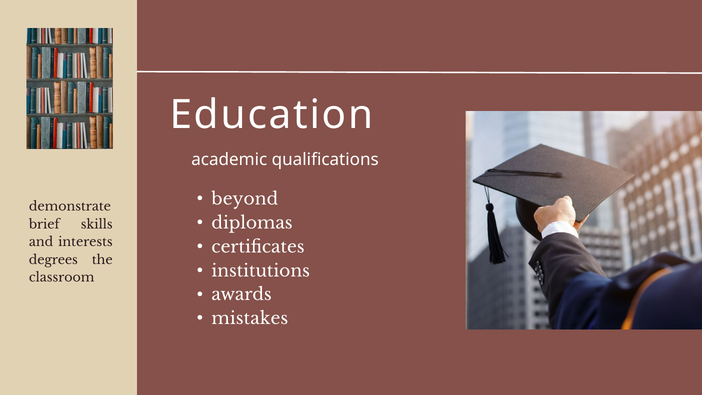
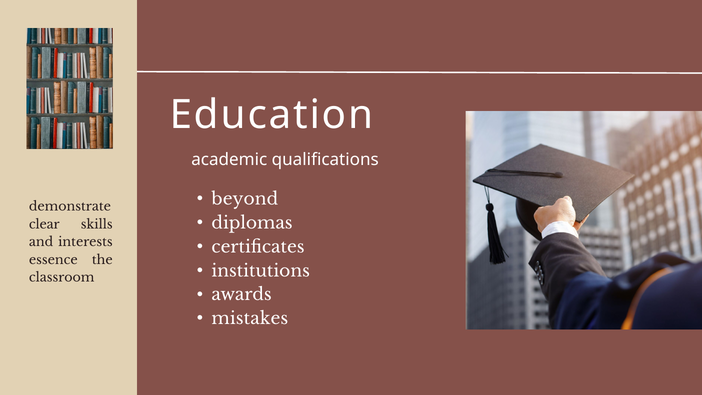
brief: brief -> clear
degrees: degrees -> essence
